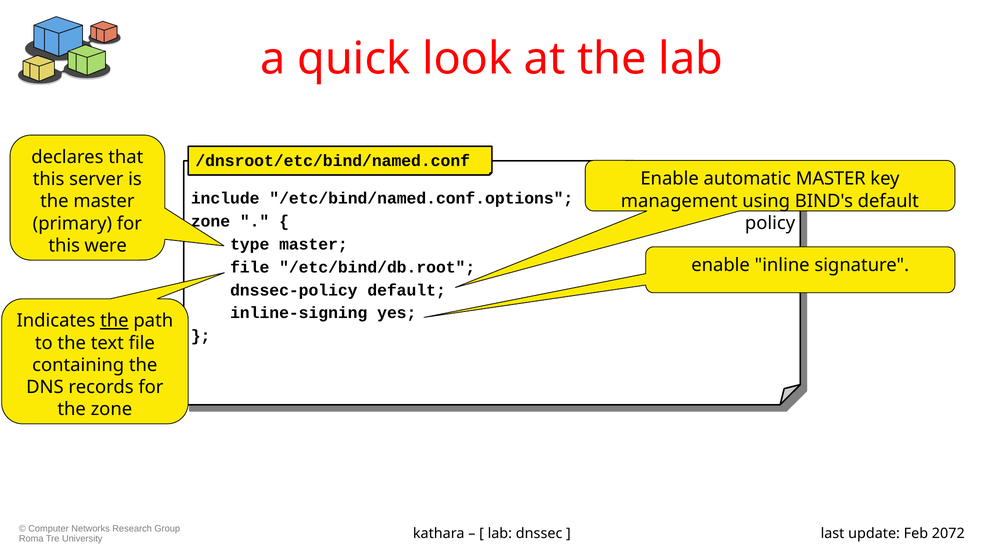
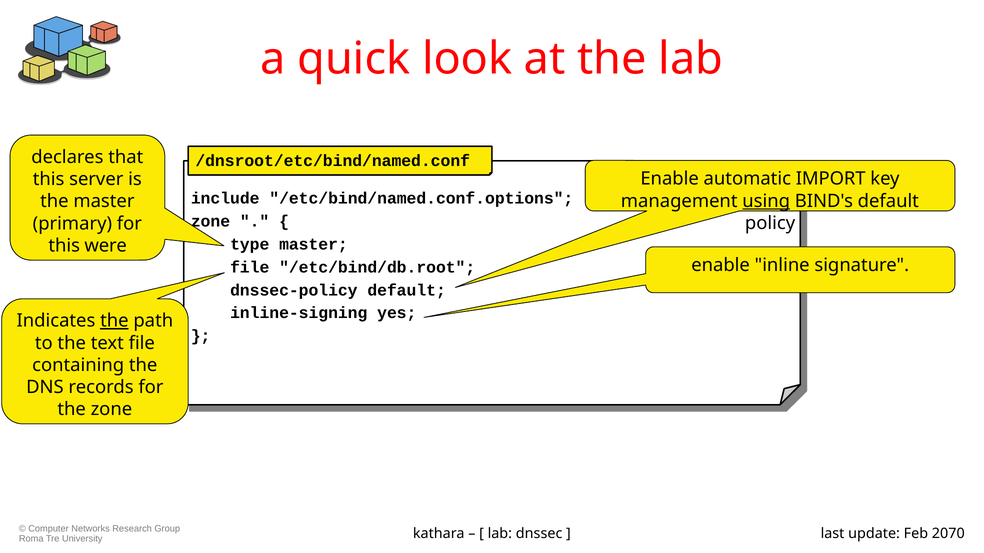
automatic MASTER: MASTER -> IMPORT
using underline: none -> present
2072: 2072 -> 2070
